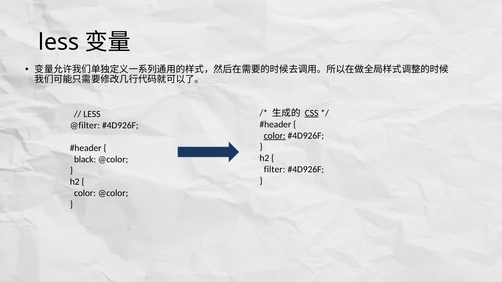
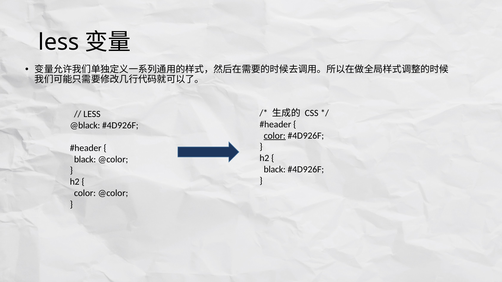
CSS underline: present -> none
@filter: @filter -> @black
filter at (275, 170): filter -> black
